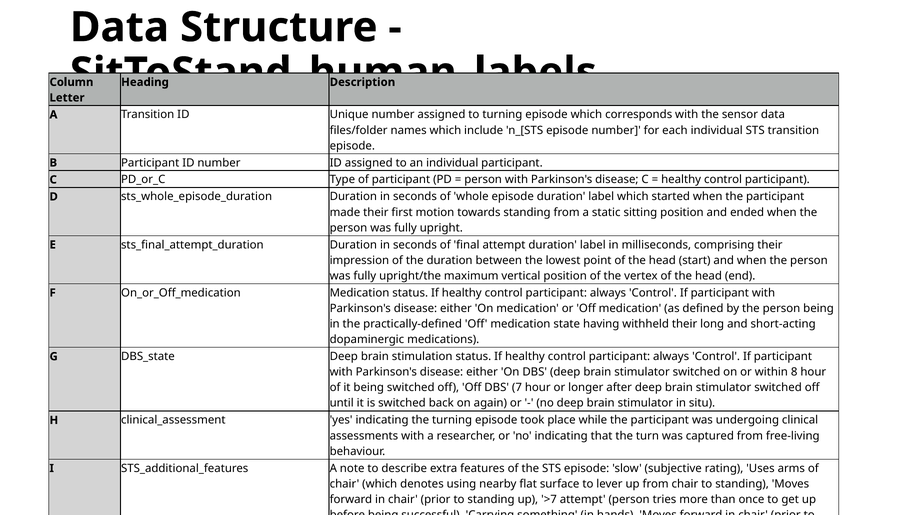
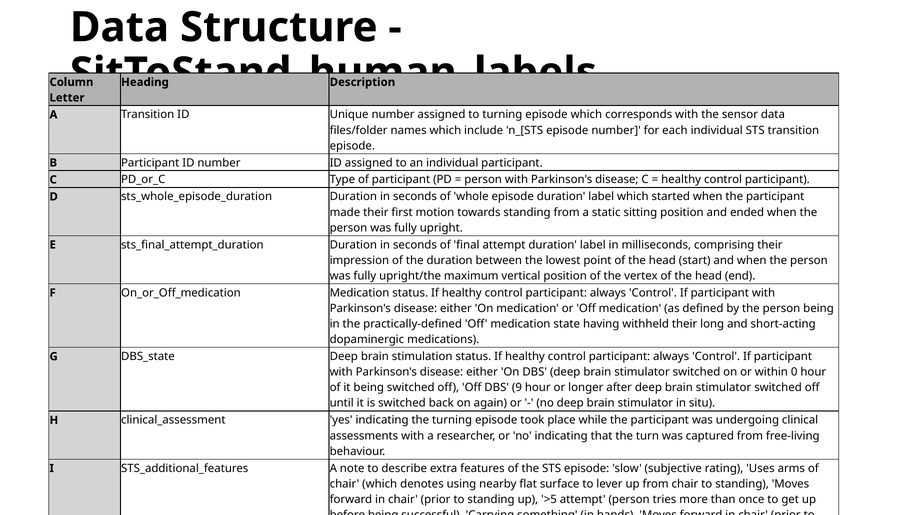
within 8: 8 -> 0
7: 7 -> 9
>7: >7 -> >5
